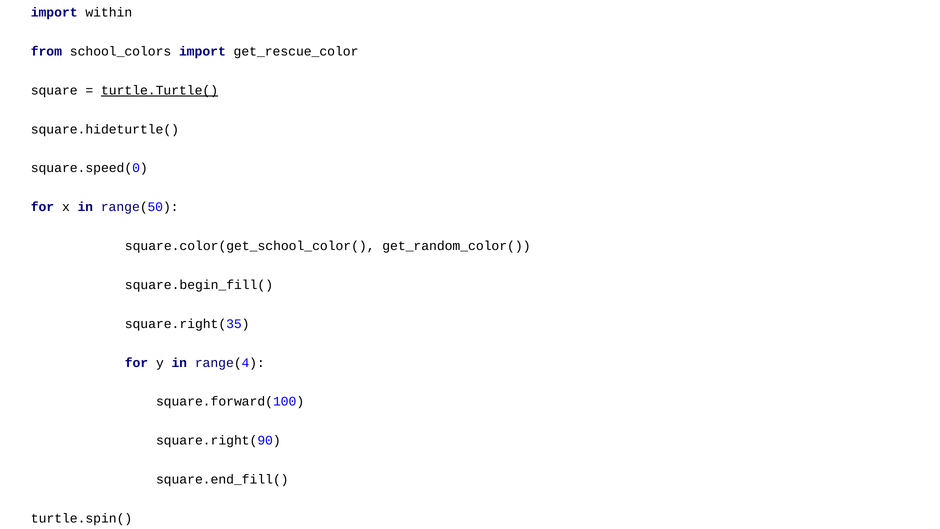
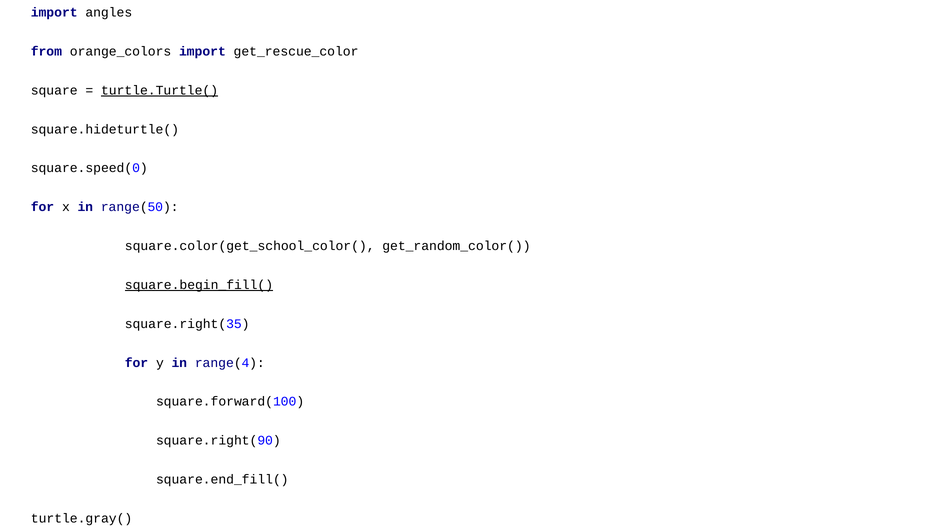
within: within -> angles
school_colors: school_colors -> orange_colors
square.begin_fill( underline: none -> present
turtle.spin(: turtle.spin( -> turtle.gray(
